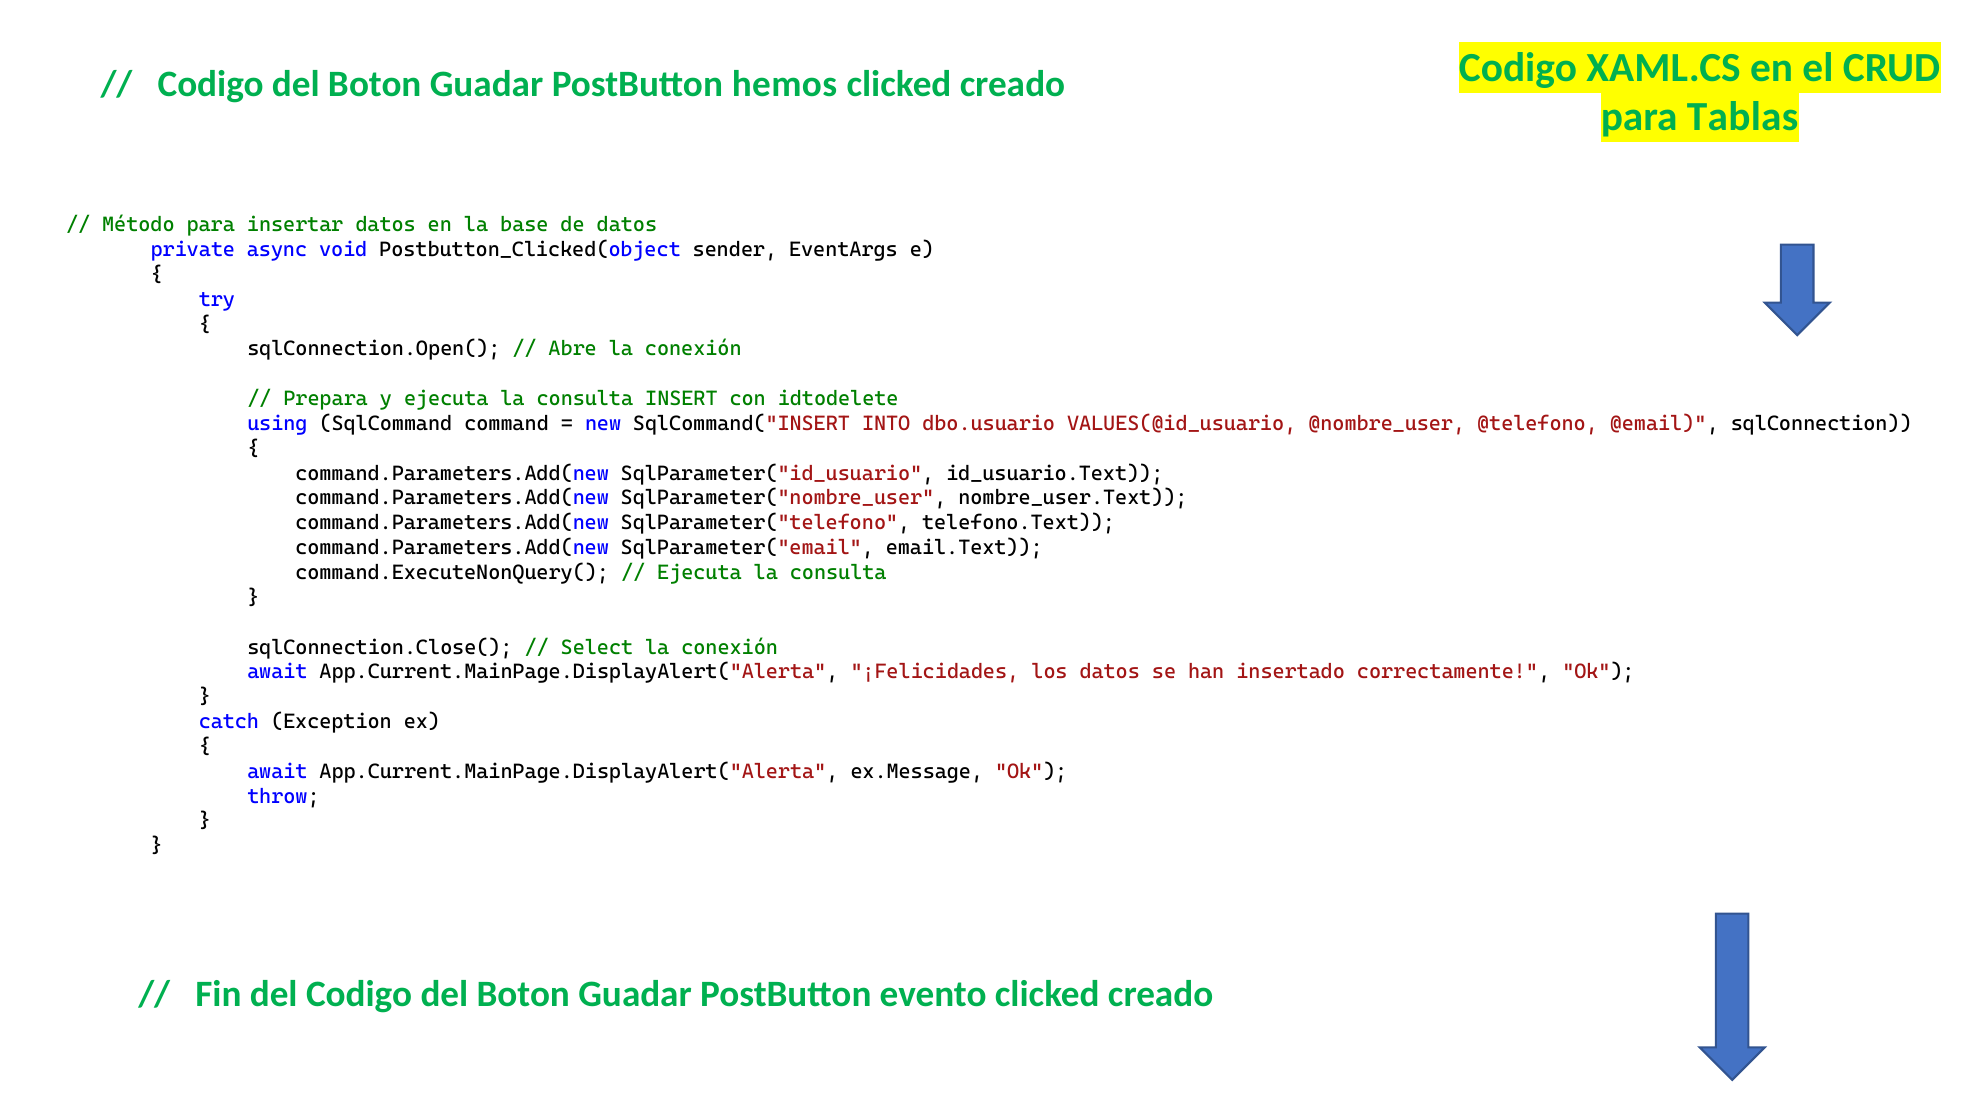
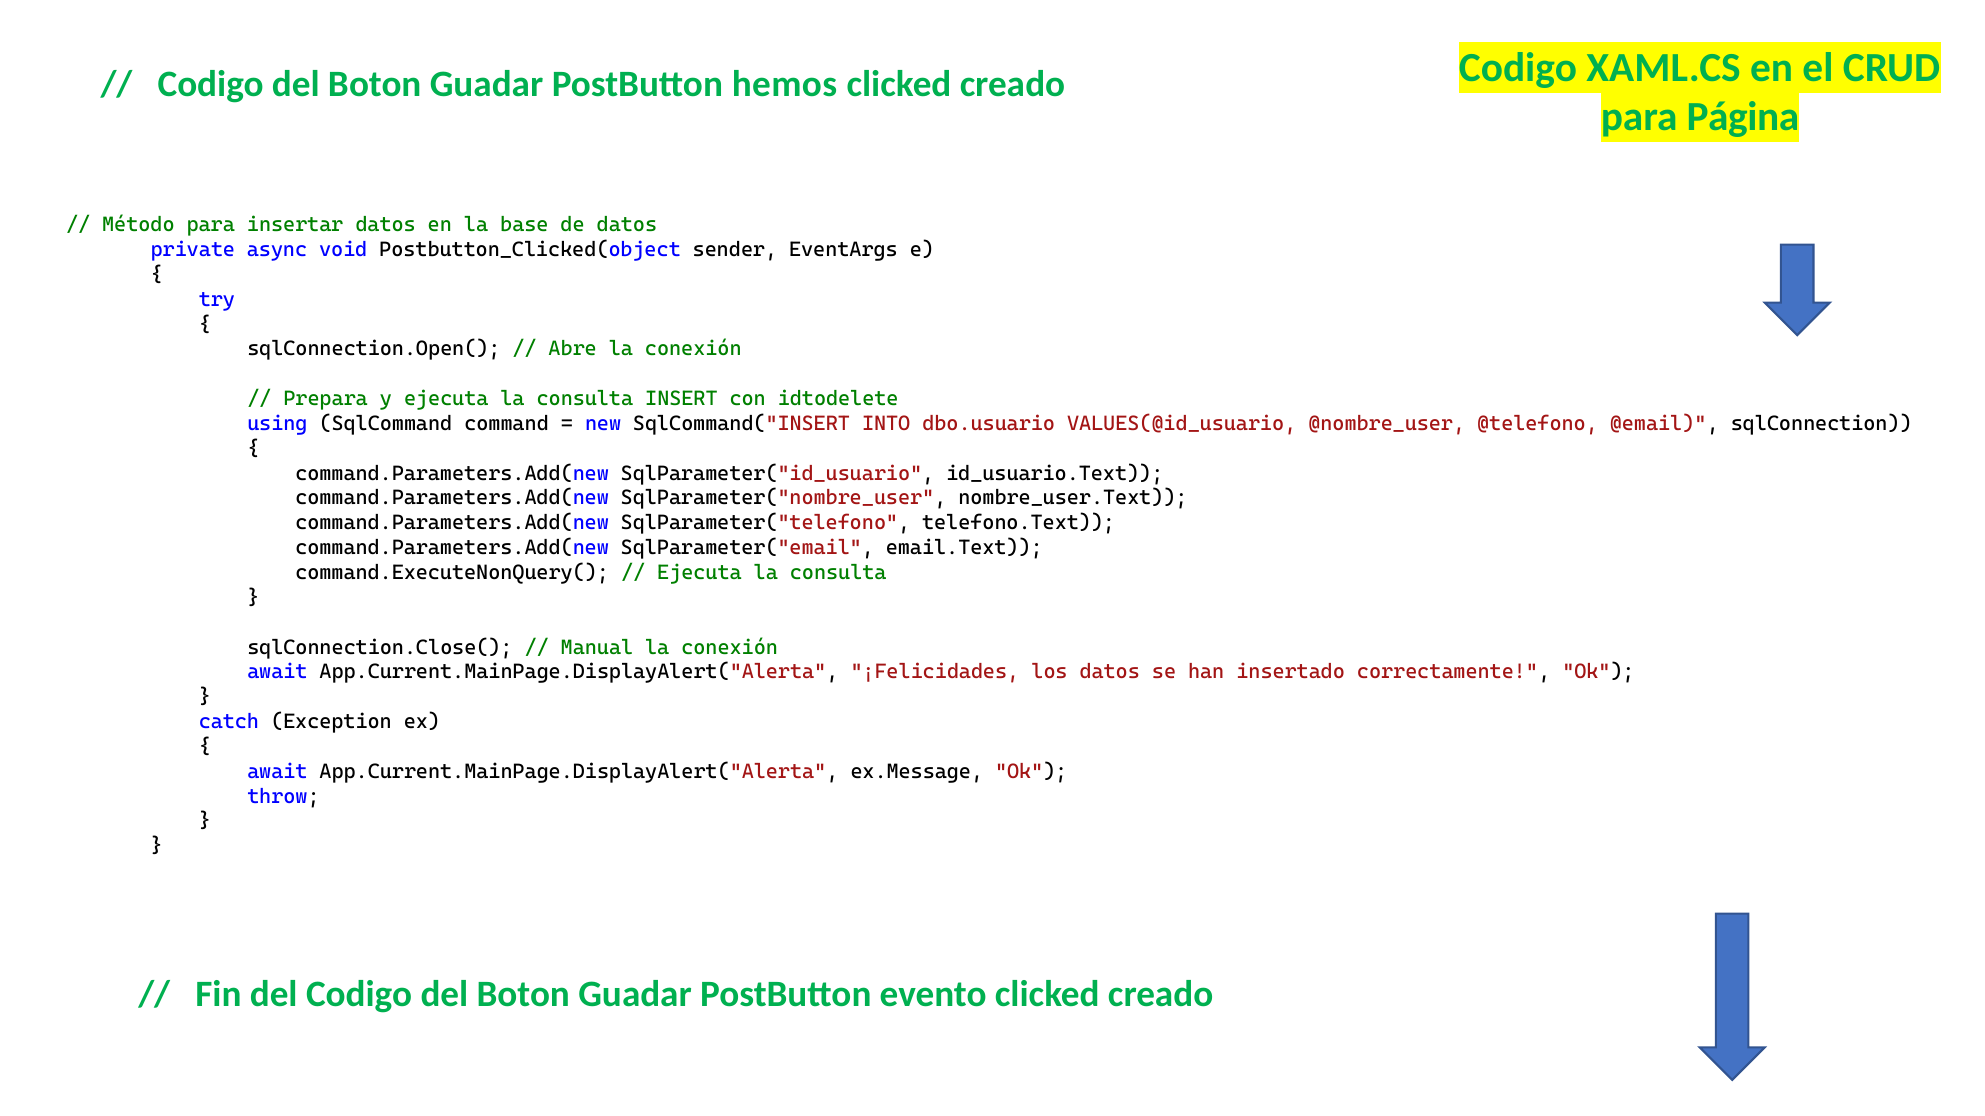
Tablas: Tablas -> Página
Select: Select -> Manual
